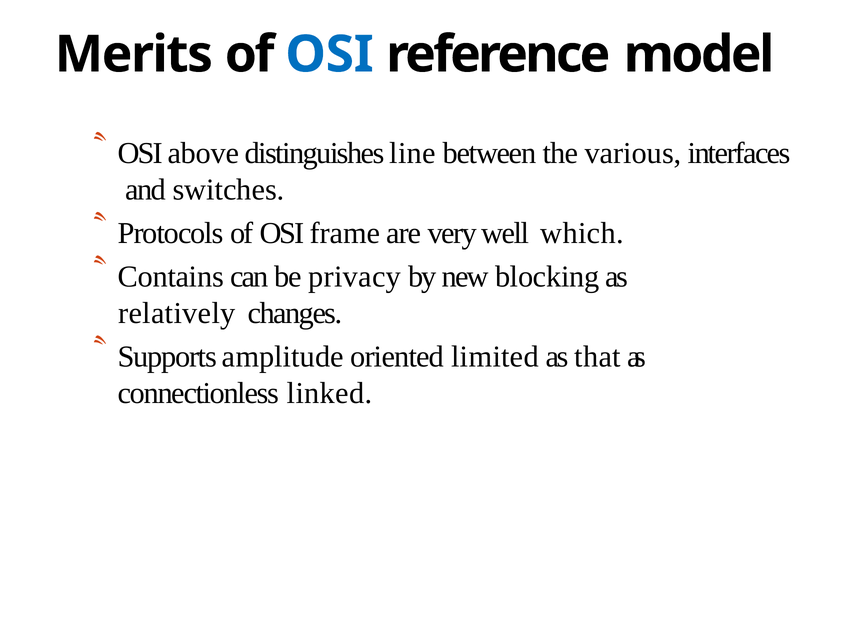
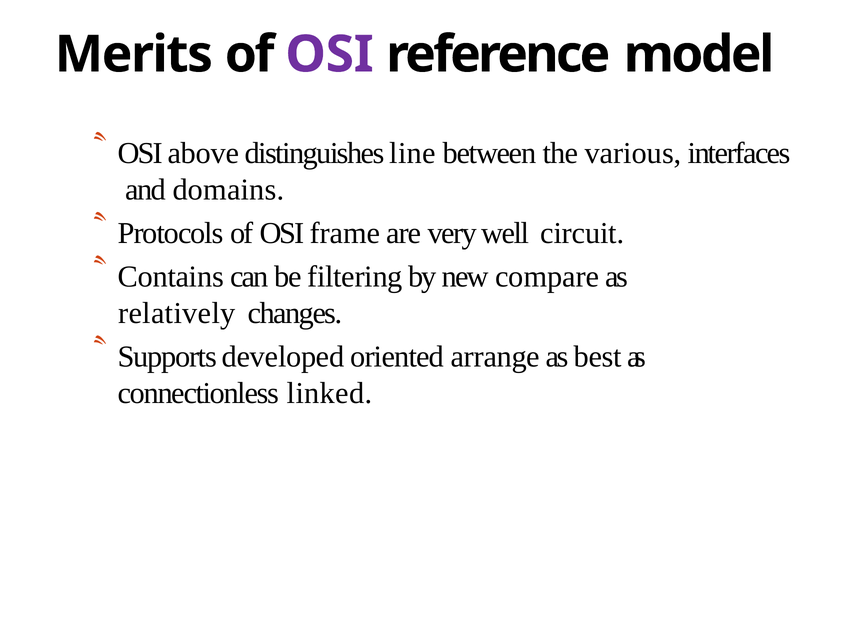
OSI at (329, 55) colour: blue -> purple
switches: switches -> domains
which: which -> circuit
privacy: privacy -> filtering
blocking: blocking -> compare
amplitude: amplitude -> developed
limited: limited -> arrange
that: that -> best
